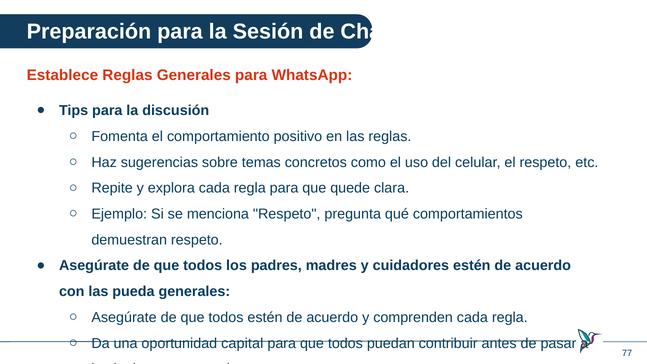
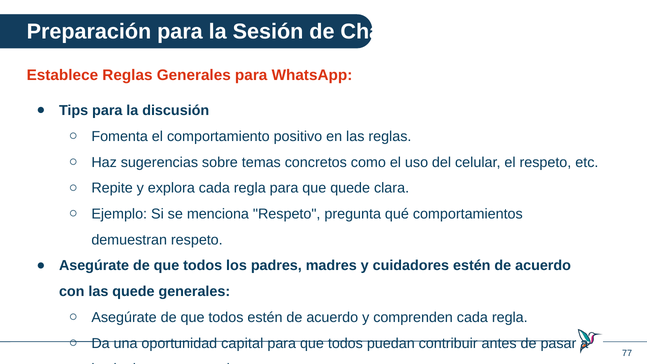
las pueda: pueda -> quede
